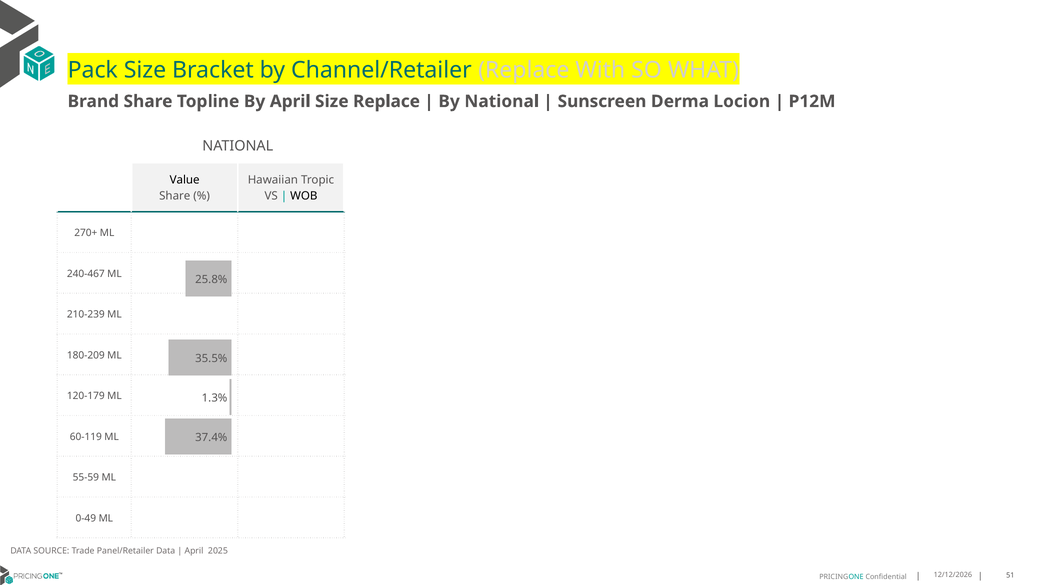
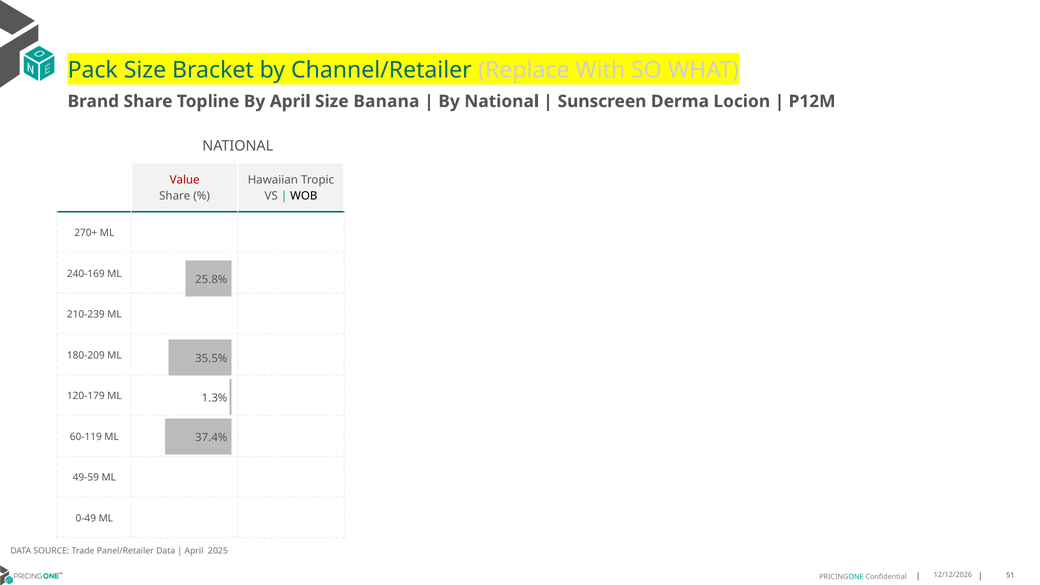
Size Replace: Replace -> Banana
Value colour: black -> red
240-467: 240-467 -> 240-169
55-59: 55-59 -> 49-59
